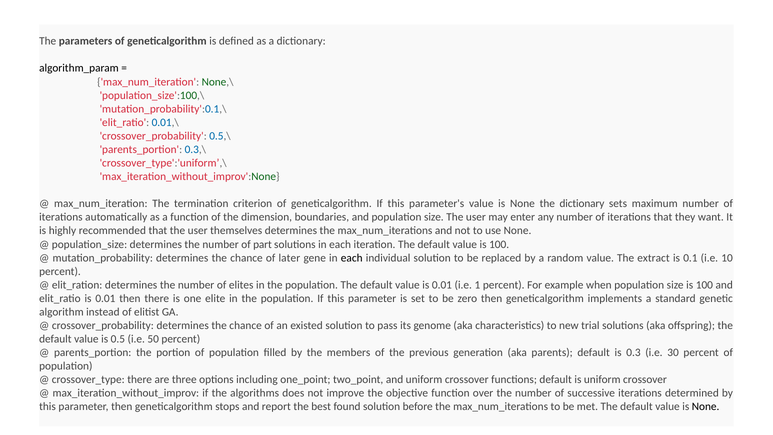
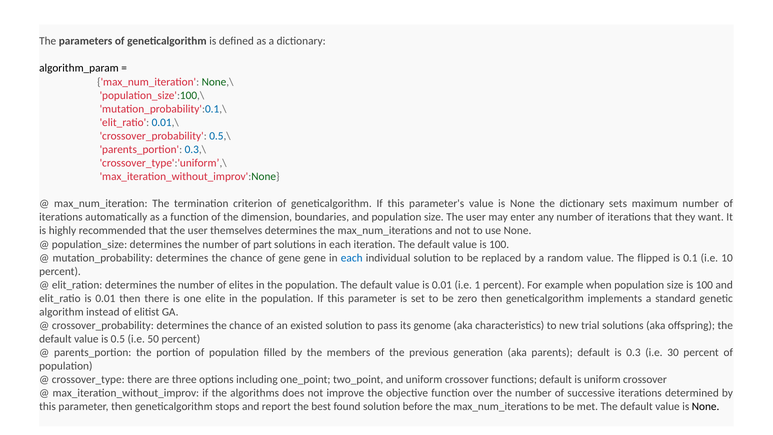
of later: later -> gene
each at (352, 258) colour: black -> blue
extract: extract -> flipped
